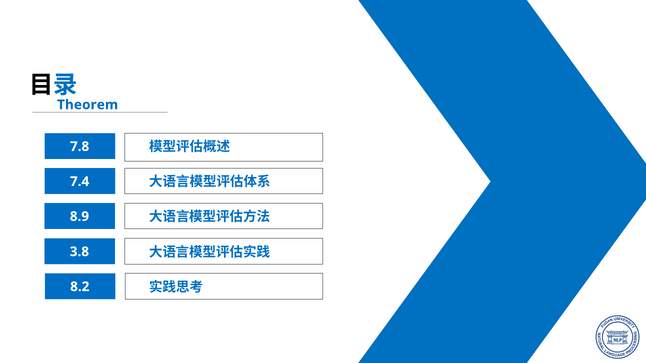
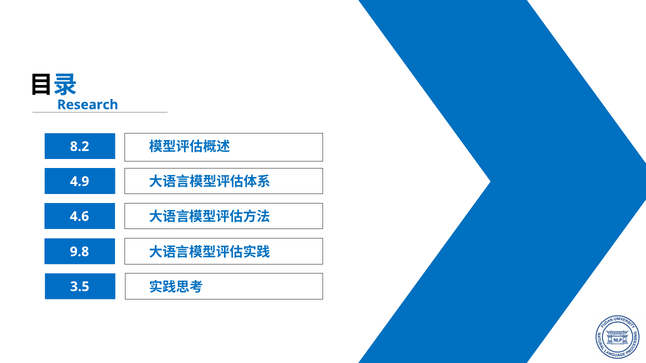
Theorem: Theorem -> Research
7.8: 7.8 -> 8.2
7.4: 7.4 -> 4.9
8.9: 8.9 -> 4.6
3.8: 3.8 -> 9.8
8.2: 8.2 -> 3.5
